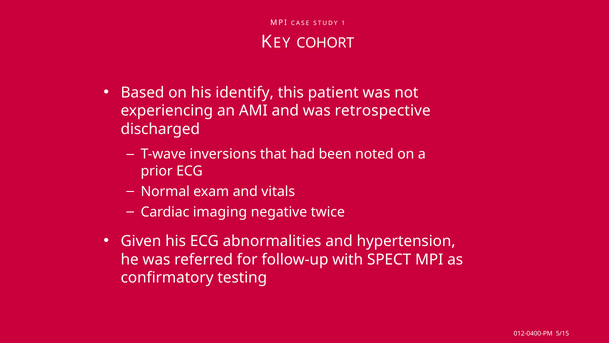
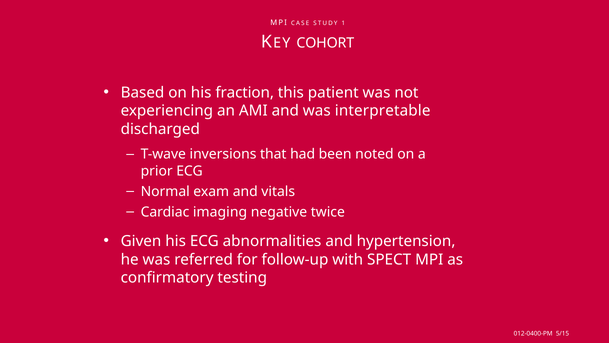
identify: identify -> fraction
retrospective: retrospective -> interpretable
